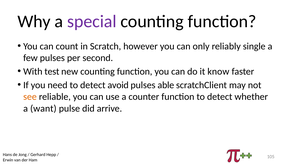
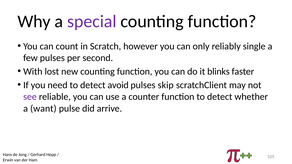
test: test -> lost
know: know -> blinks
able: able -> skip
see colour: orange -> purple
